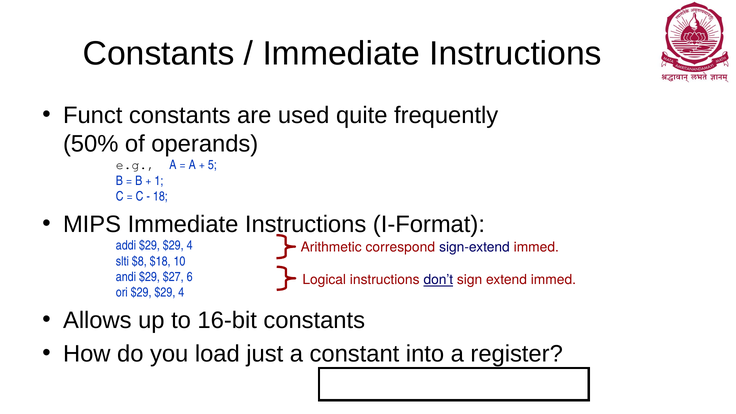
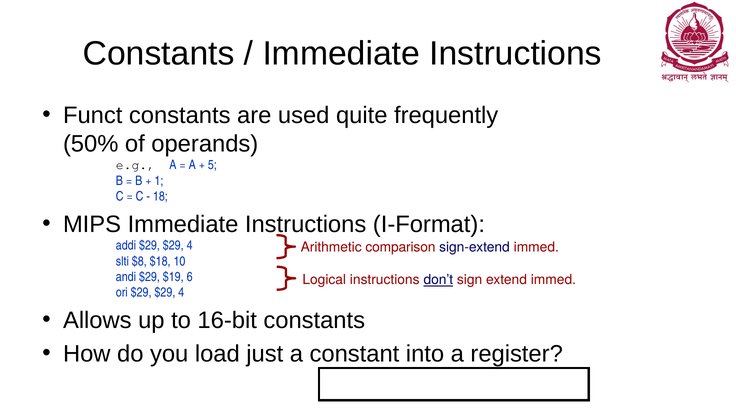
correspond: correspond -> comparison
$27: $27 -> $19
